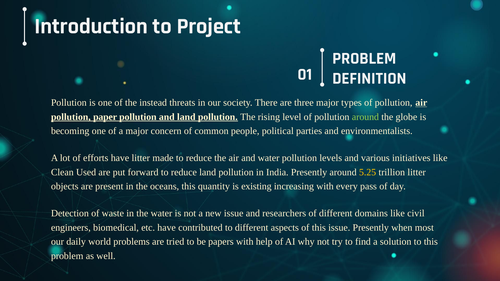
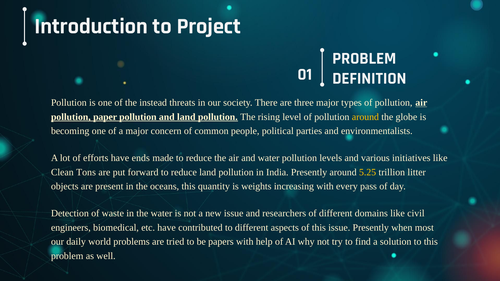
around at (365, 117) colour: light green -> yellow
have litter: litter -> ends
Used: Used -> Tons
existing: existing -> weights
